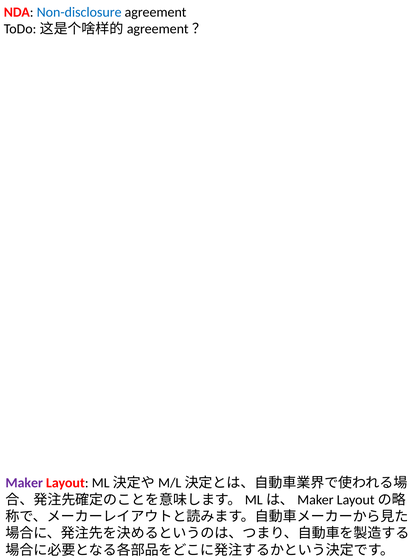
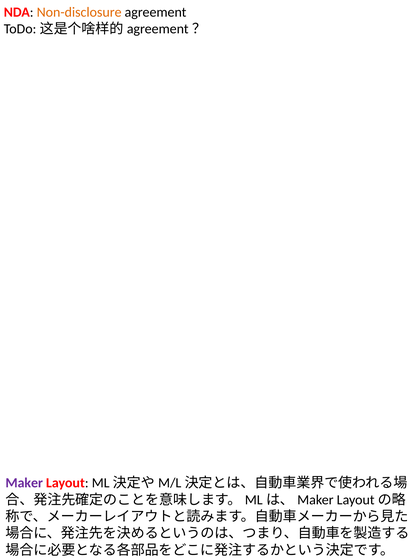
Non-disclosure colour: blue -> orange
